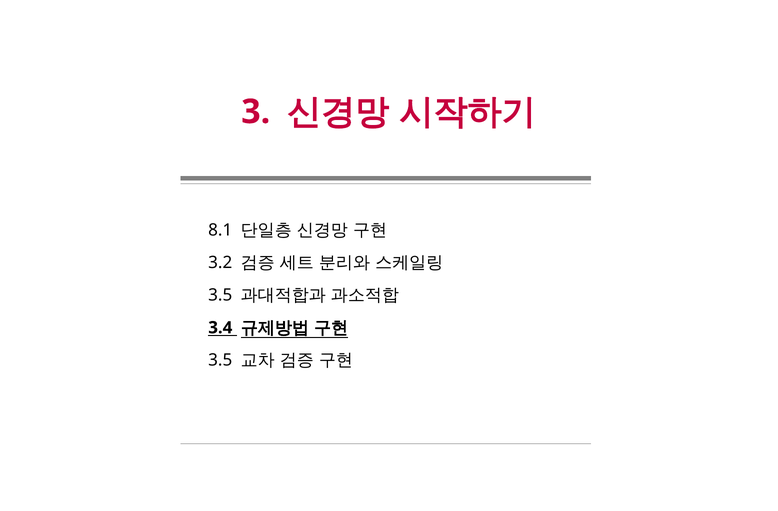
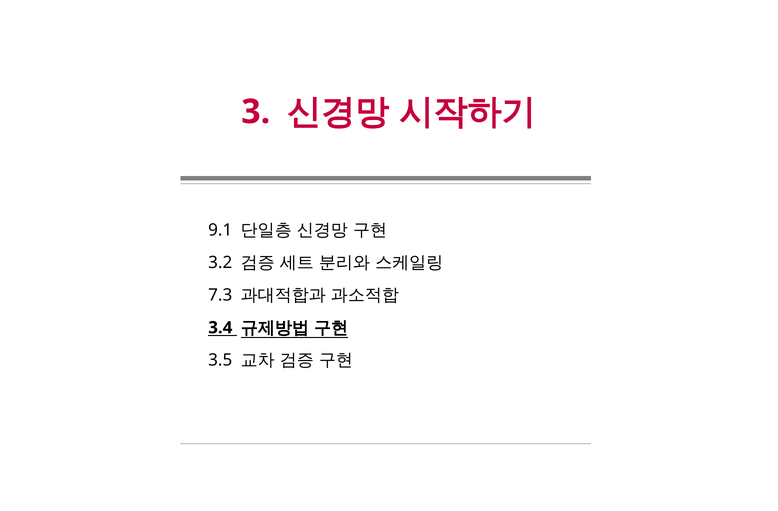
8.1: 8.1 -> 9.1
3.5 at (220, 295): 3.5 -> 7.3
